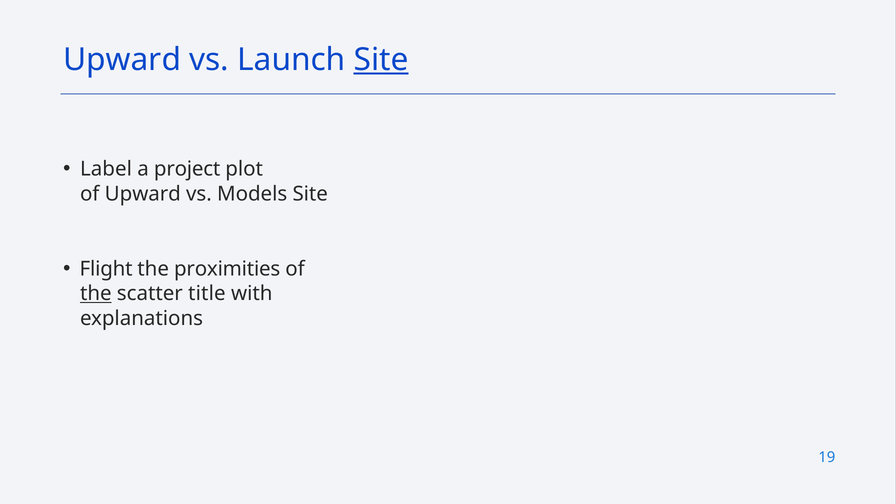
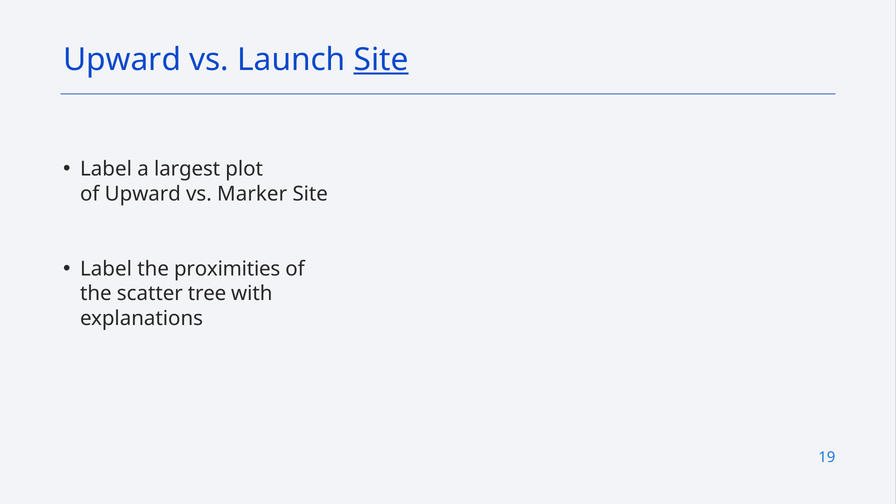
project: project -> largest
Models: Models -> Marker
Flight at (106, 269): Flight -> Label
the at (96, 294) underline: present -> none
title: title -> tree
